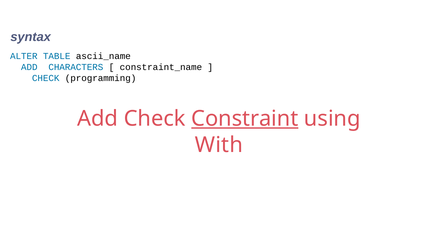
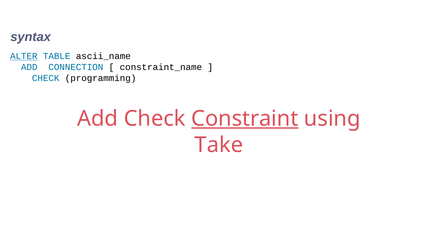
ALTER underline: none -> present
CHARACTERS: CHARACTERS -> CONNECTION
With: With -> Take
